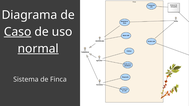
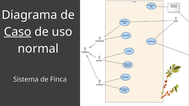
normal underline: present -> none
